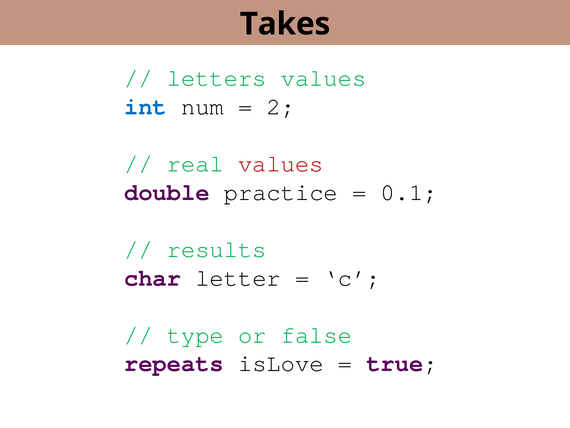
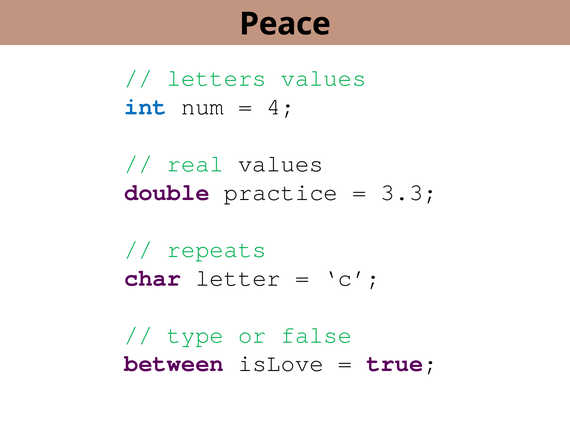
Takes: Takes -> Peace
2: 2 -> 4
values at (281, 164) colour: red -> black
0.1: 0.1 -> 3.3
results: results -> repeats
repeats: repeats -> between
